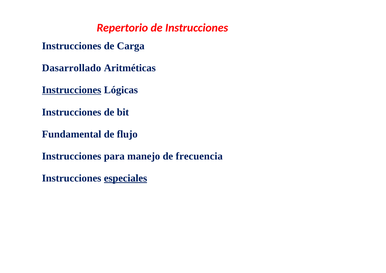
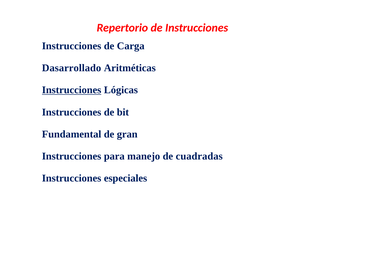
flujo: flujo -> gran
frecuencia: frecuencia -> cuadradas
especiales underline: present -> none
